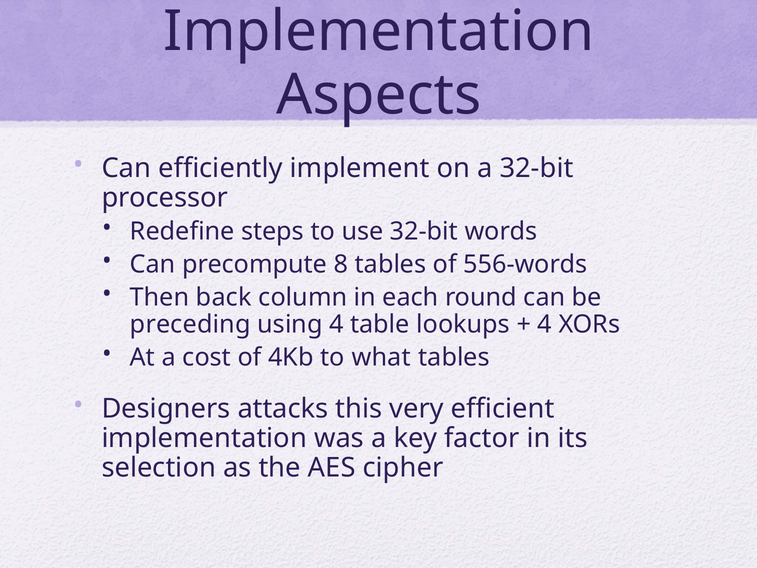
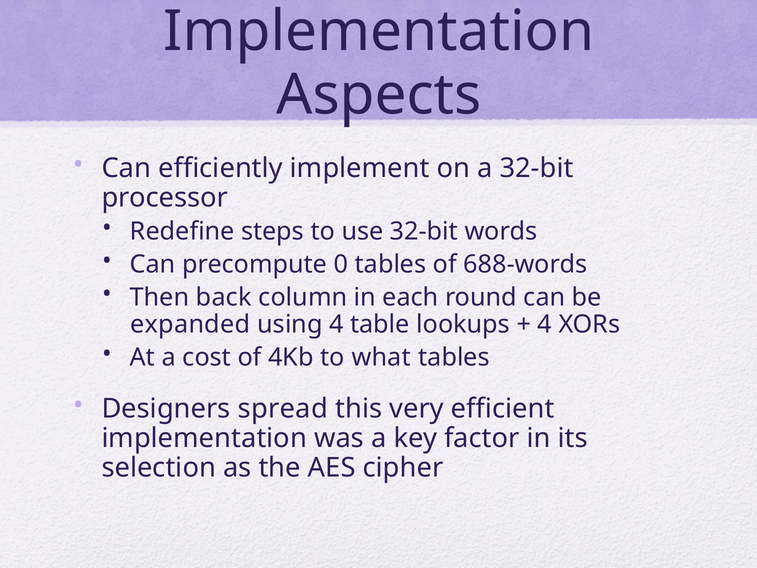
8: 8 -> 0
556-words: 556-words -> 688-words
preceding: preceding -> expanded
attacks: attacks -> spread
